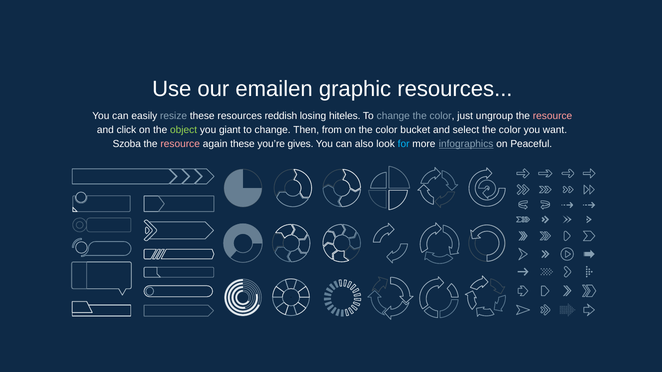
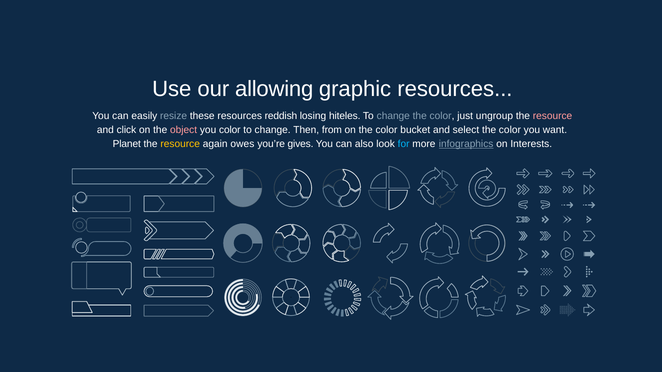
emailen: emailen -> allowing
object colour: light green -> pink
you giant: giant -> color
Szoba: Szoba -> Planet
resource at (180, 144) colour: pink -> yellow
again these: these -> owes
Peaceful: Peaceful -> Interests
